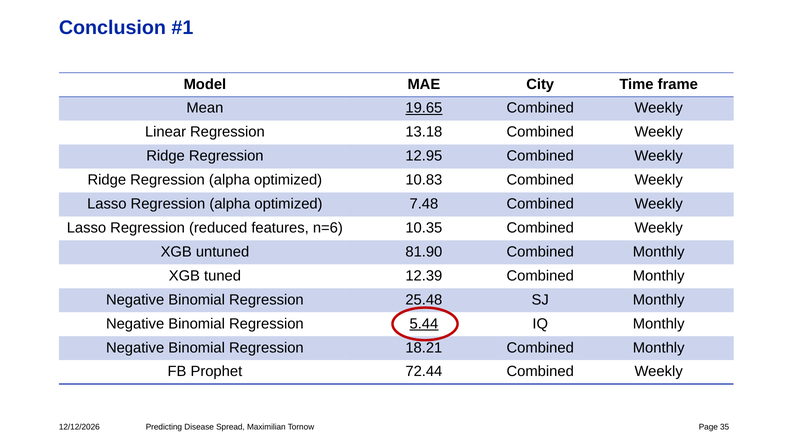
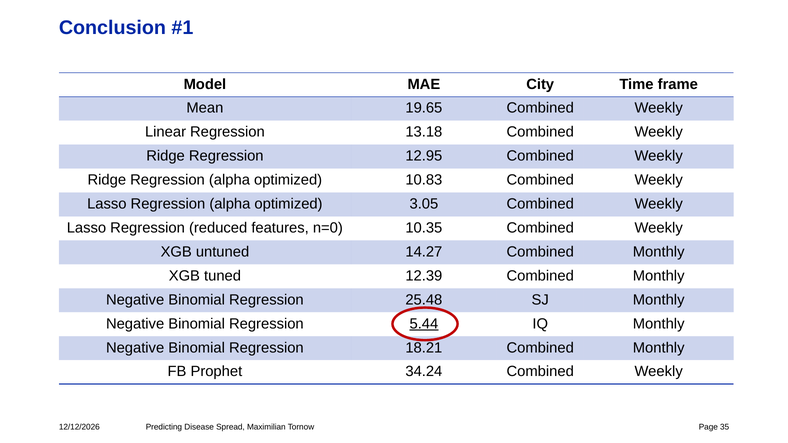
19.65 underline: present -> none
7.48: 7.48 -> 3.05
n=6: n=6 -> n=0
81.90: 81.90 -> 14.27
72.44: 72.44 -> 34.24
